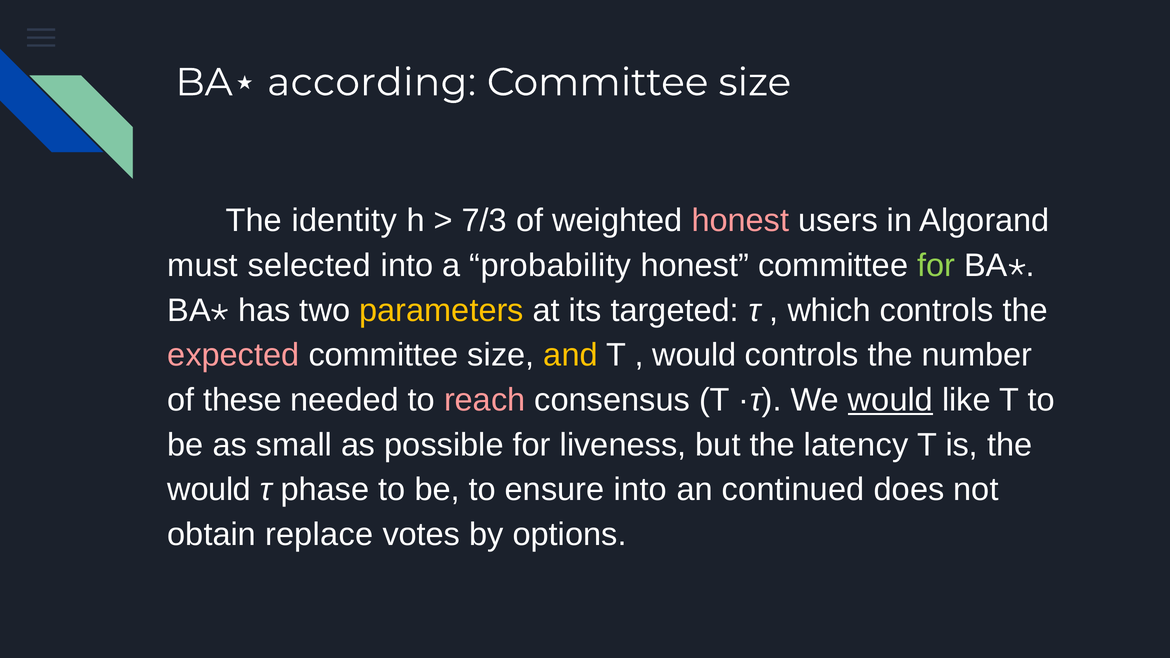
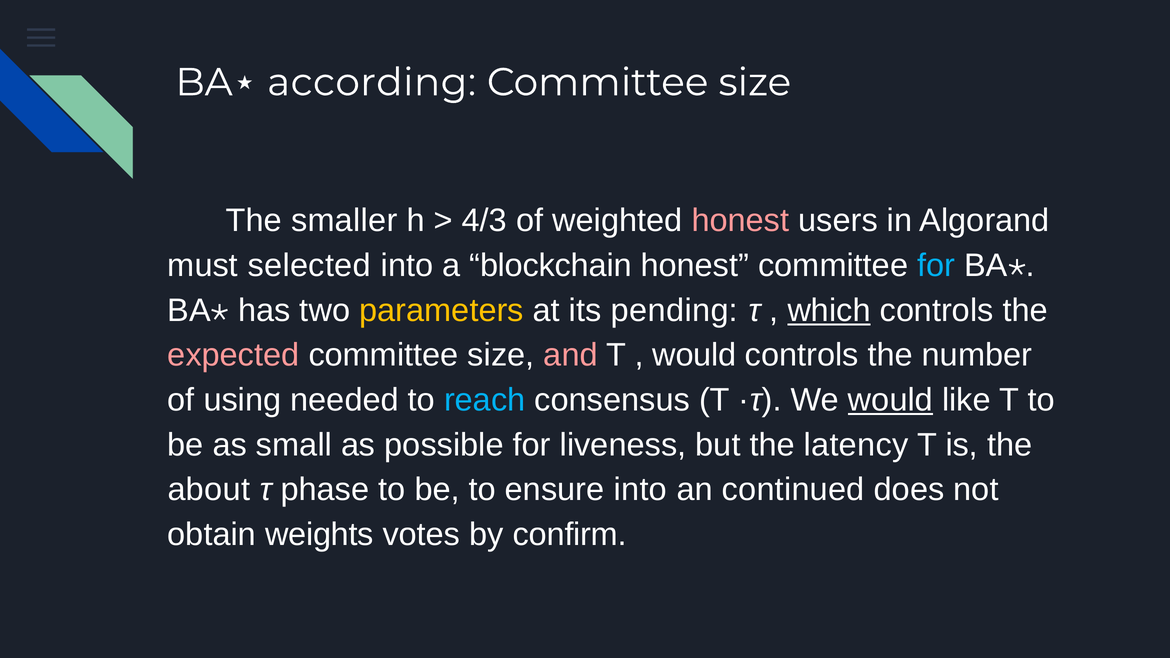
identity: identity -> smaller
7/3: 7/3 -> 4/3
probability: probability -> blockchain
for at (936, 266) colour: light green -> light blue
targeted: targeted -> pending
which underline: none -> present
and colour: yellow -> pink
these: these -> using
reach colour: pink -> light blue
would at (209, 490): would -> about
replace: replace -> weights
options: options -> confirm
